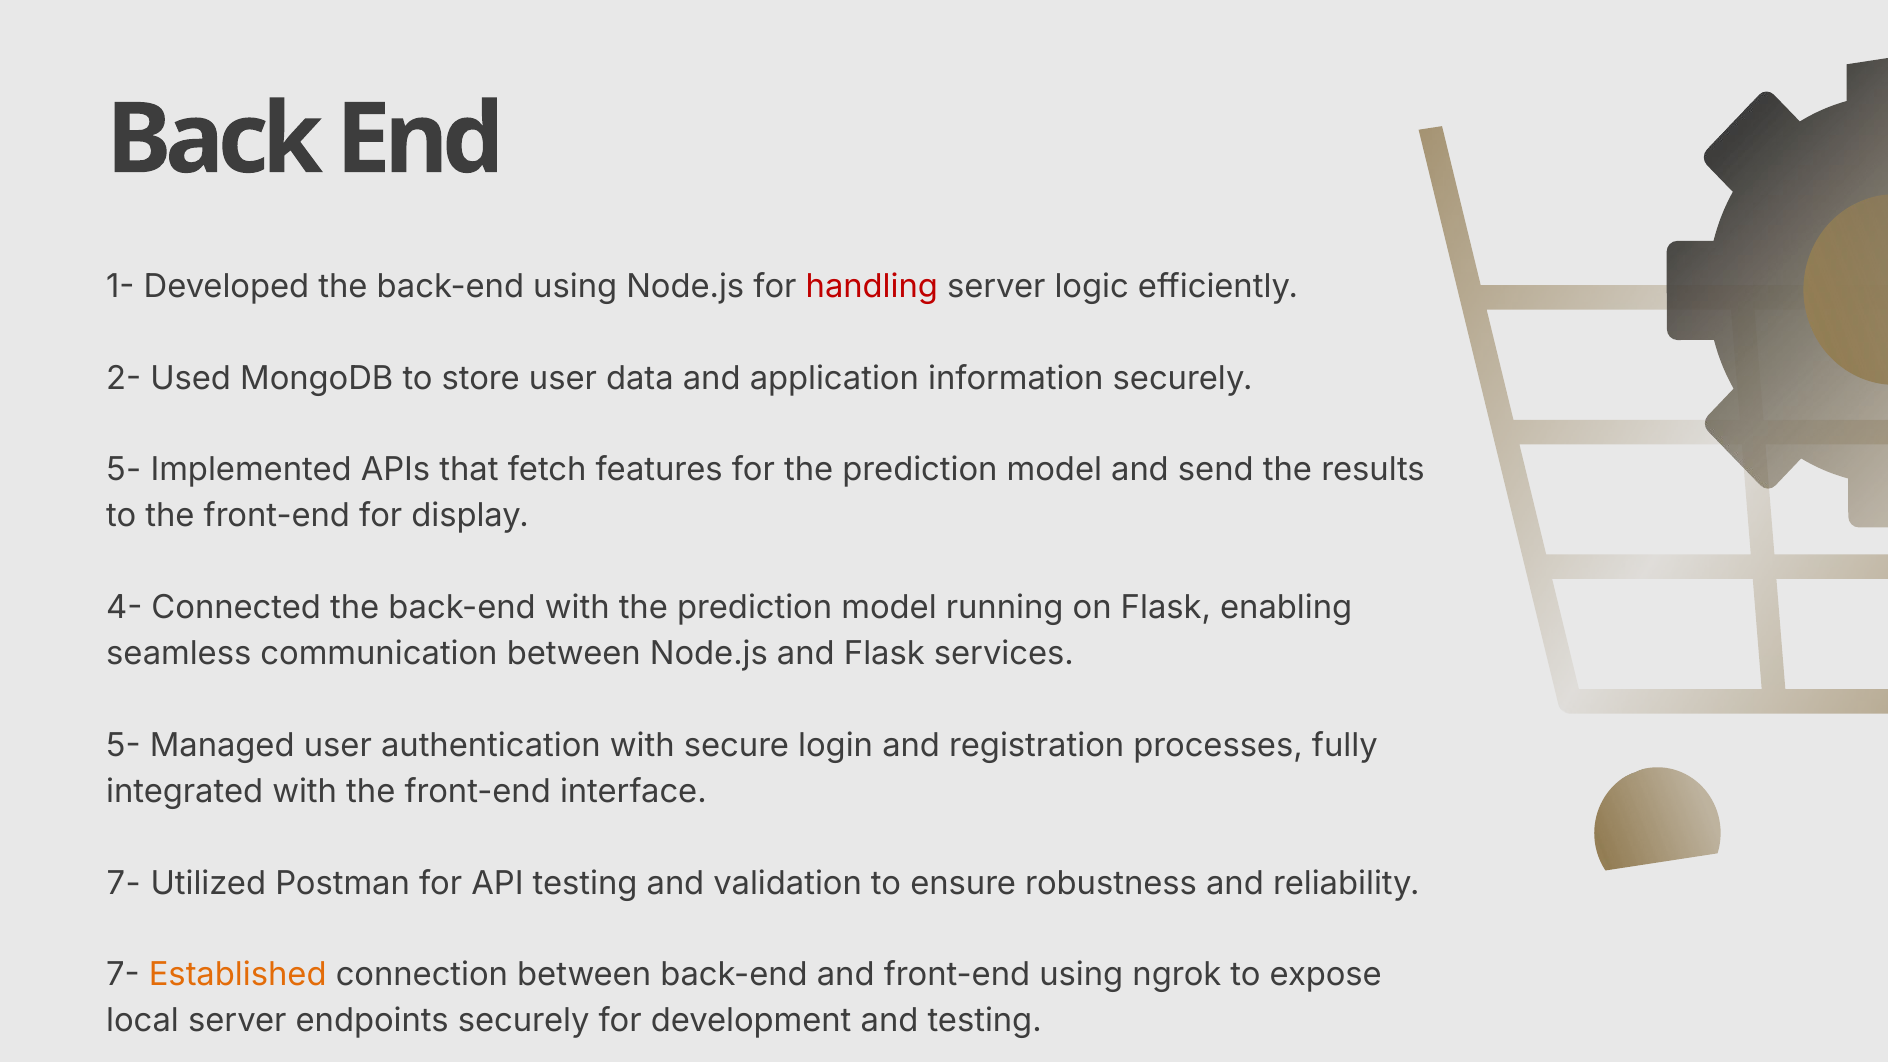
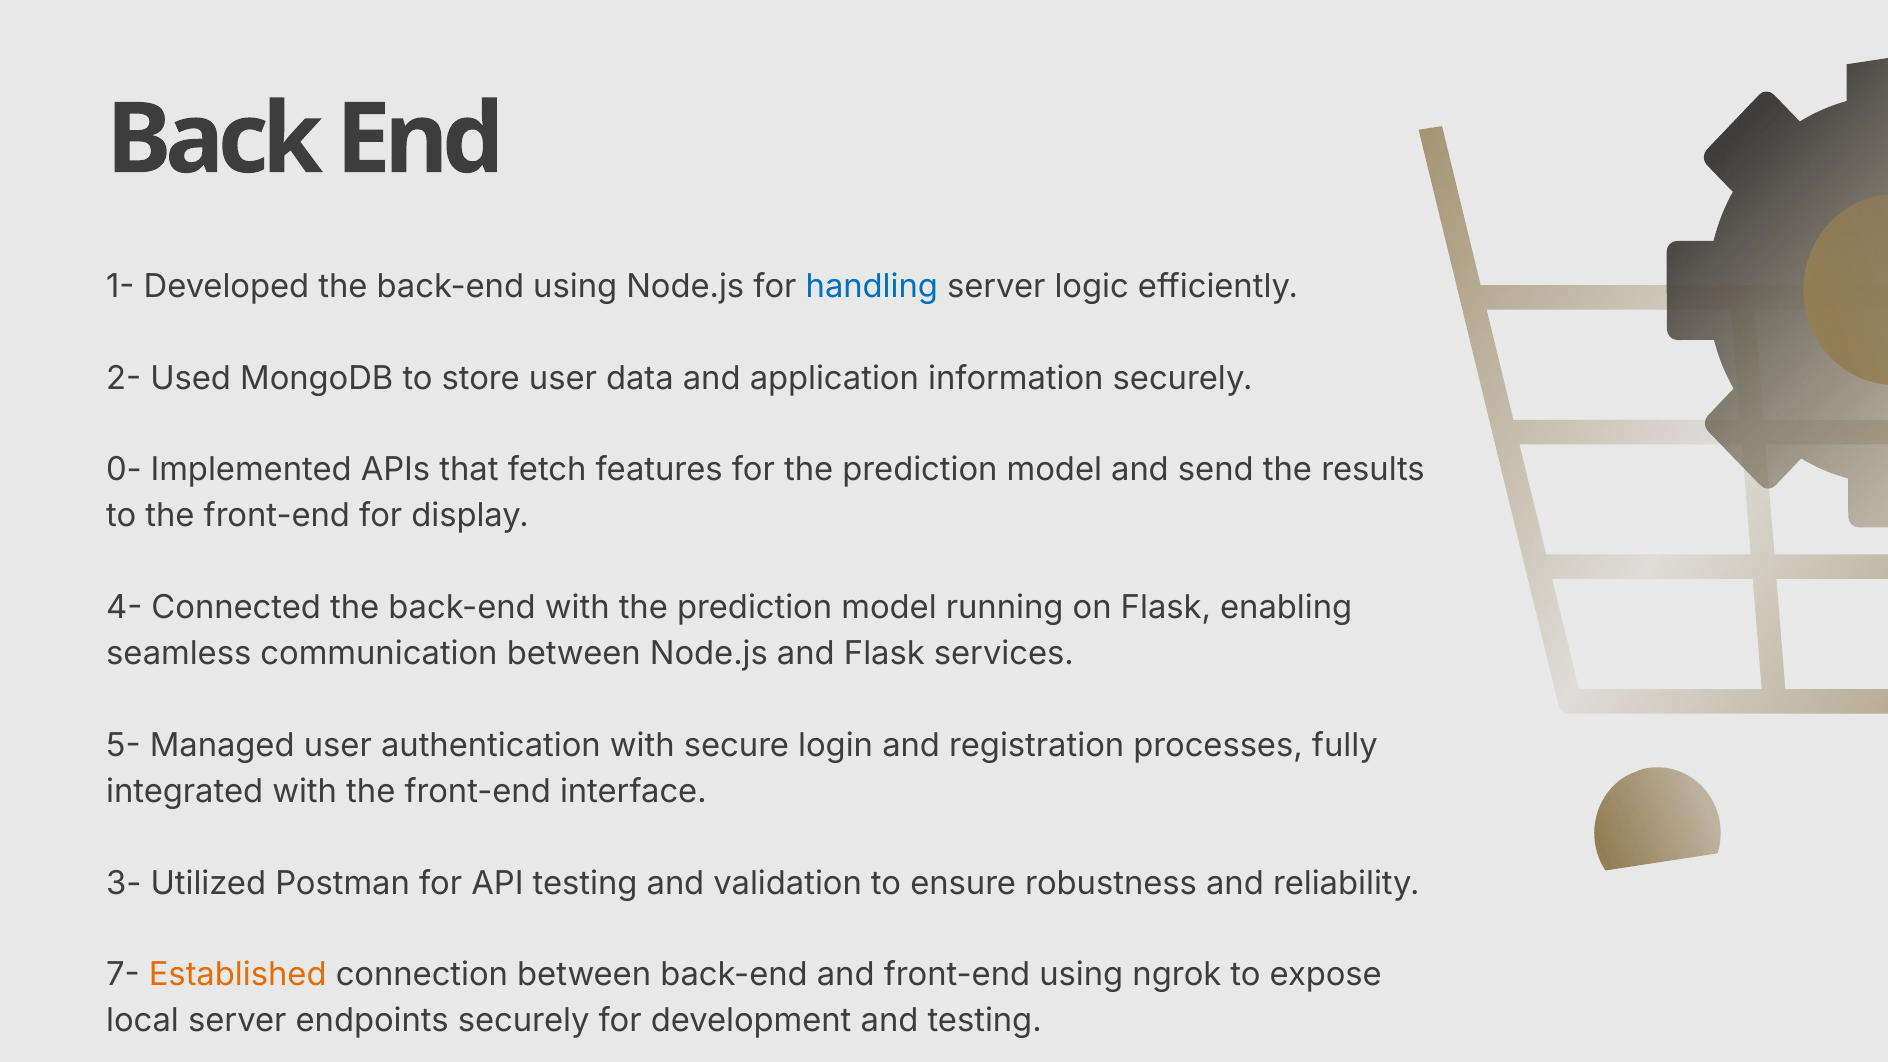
handling colour: red -> blue
5- at (124, 470): 5- -> 0-
7- at (124, 883): 7- -> 3-
